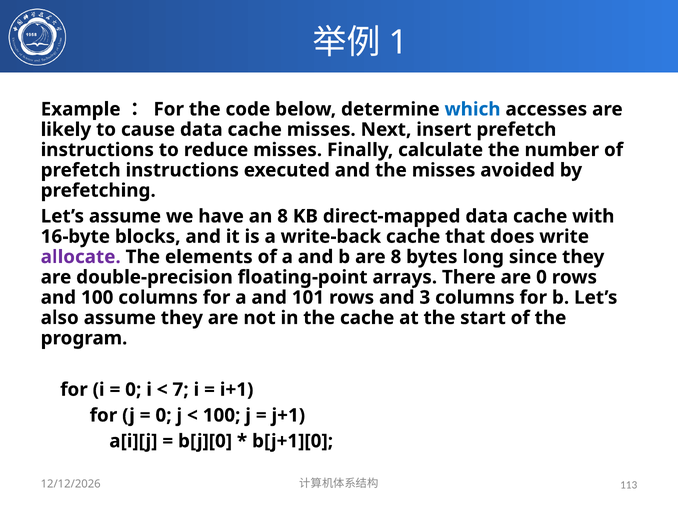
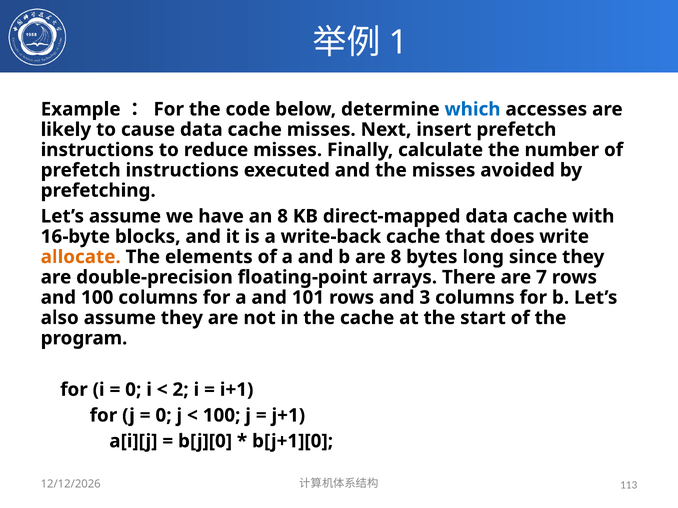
allocate colour: purple -> orange
are 0: 0 -> 7
7: 7 -> 2
